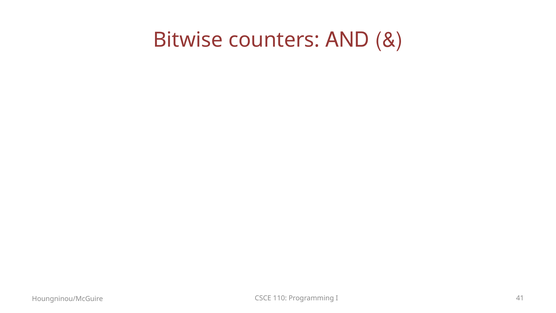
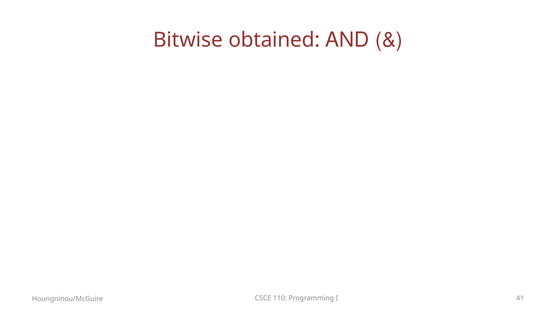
counters: counters -> obtained
